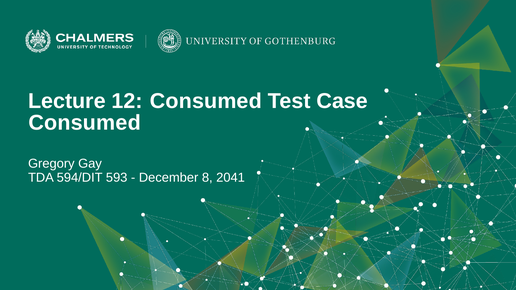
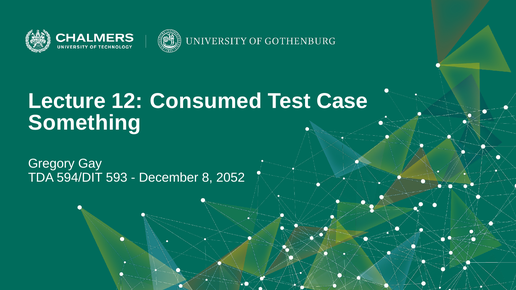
Consumed at (85, 123): Consumed -> Something
2041: 2041 -> 2052
